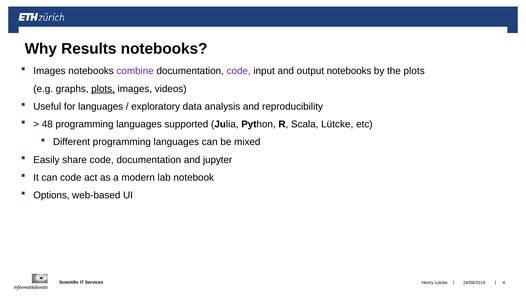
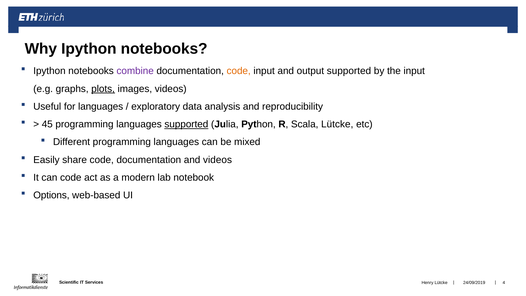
Why Results: Results -> Ipython
Images at (49, 71): Images -> Ipython
code at (239, 71) colour: purple -> orange
output notebooks: notebooks -> supported
the plots: plots -> input
48: 48 -> 45
supported at (186, 124) underline: none -> present
and jupyter: jupyter -> videos
